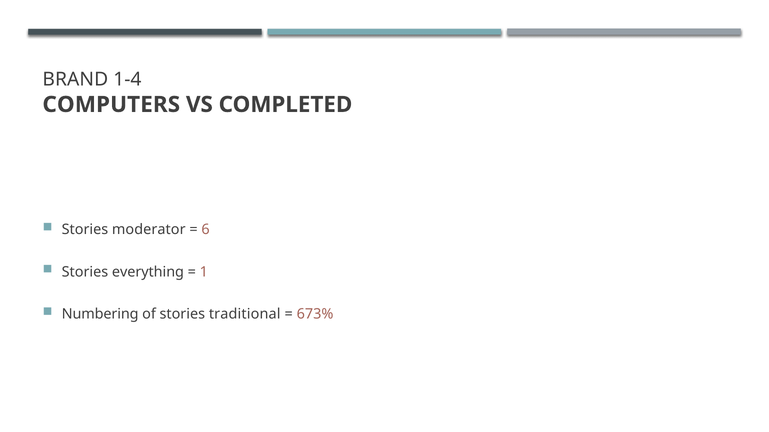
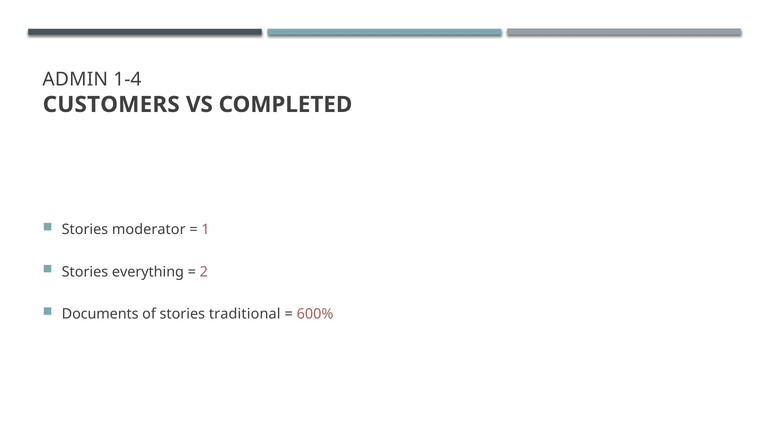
BRAND: BRAND -> ADMIN
COMPUTERS: COMPUTERS -> CUSTOMERS
6: 6 -> 1
1: 1 -> 2
Numbering: Numbering -> Documents
673%: 673% -> 600%
